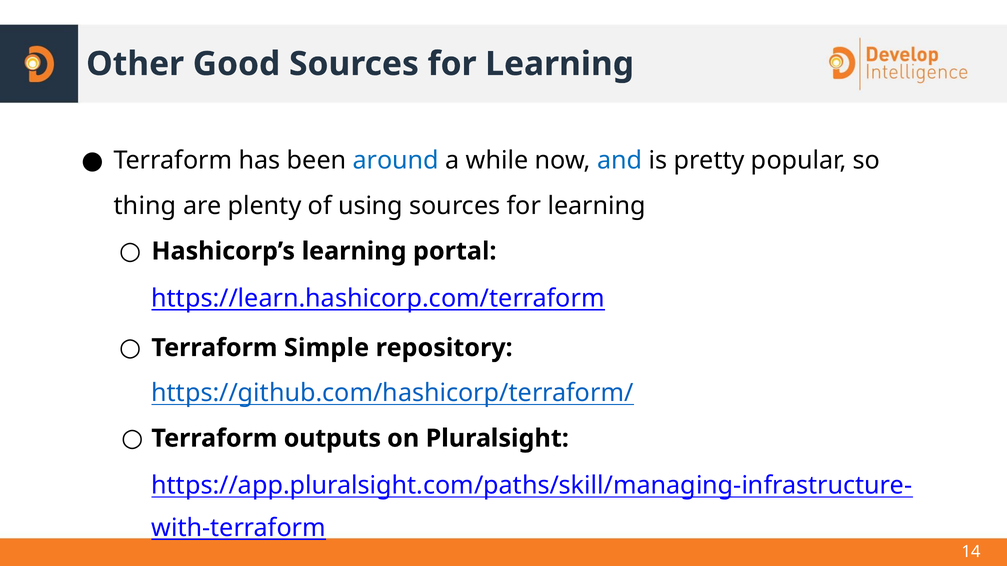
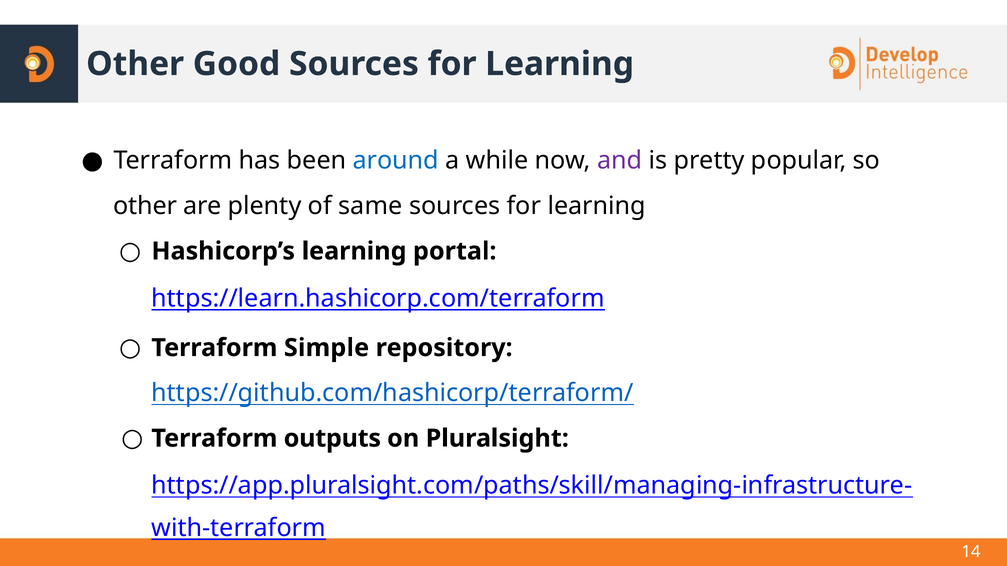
and colour: blue -> purple
thing at (145, 206): thing -> other
using: using -> same
